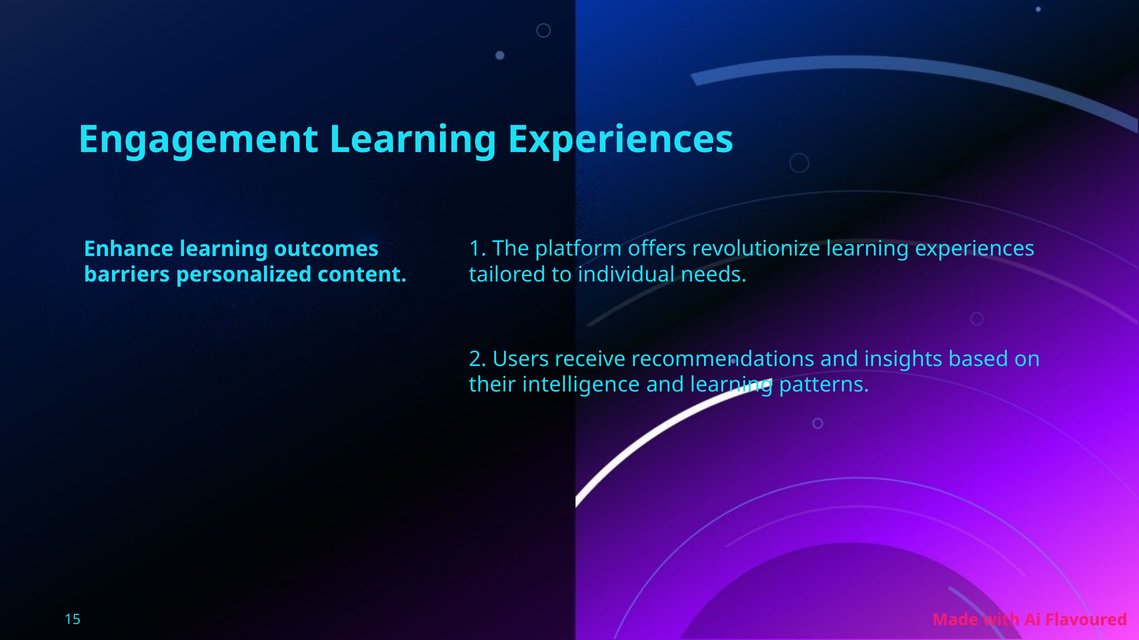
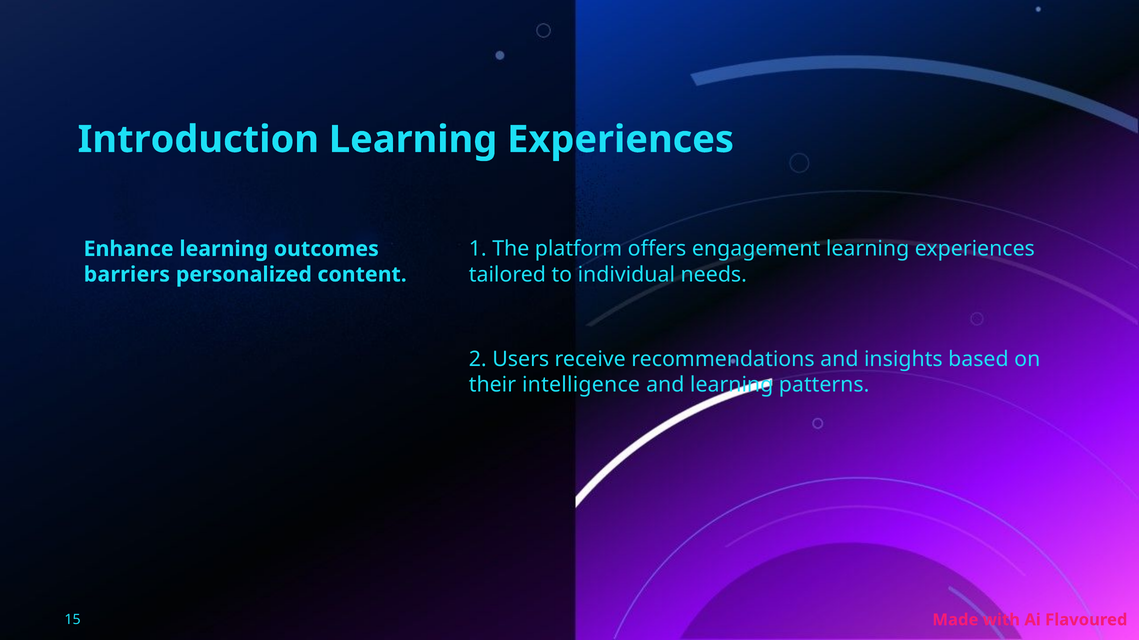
Engagement: Engagement -> Introduction
revolutionize: revolutionize -> engagement
